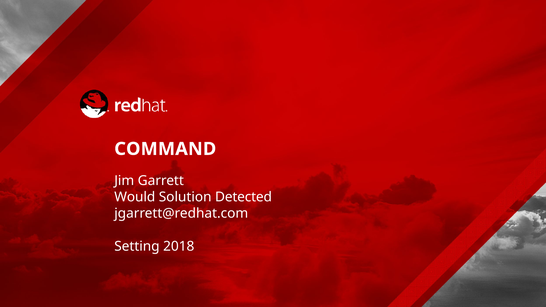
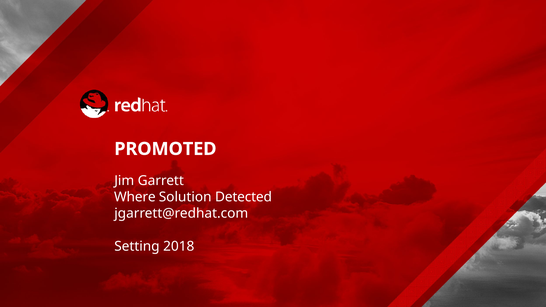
COMMAND: COMMAND -> PROMOTED
Would: Would -> Where
